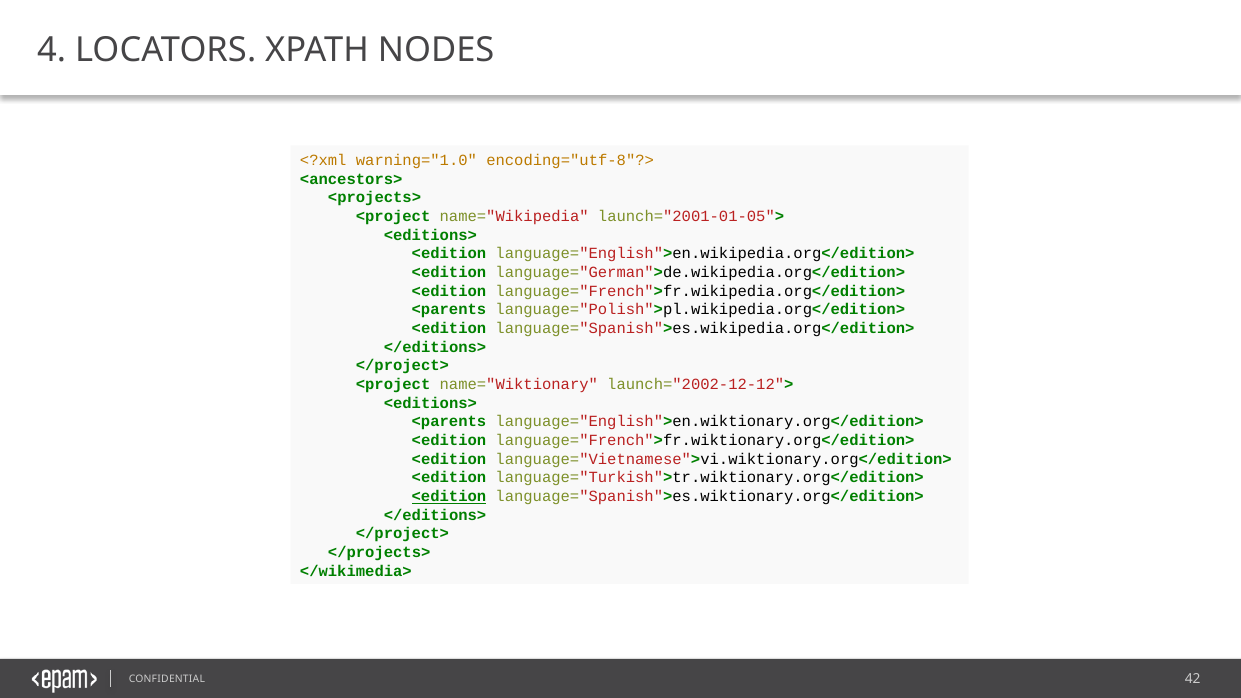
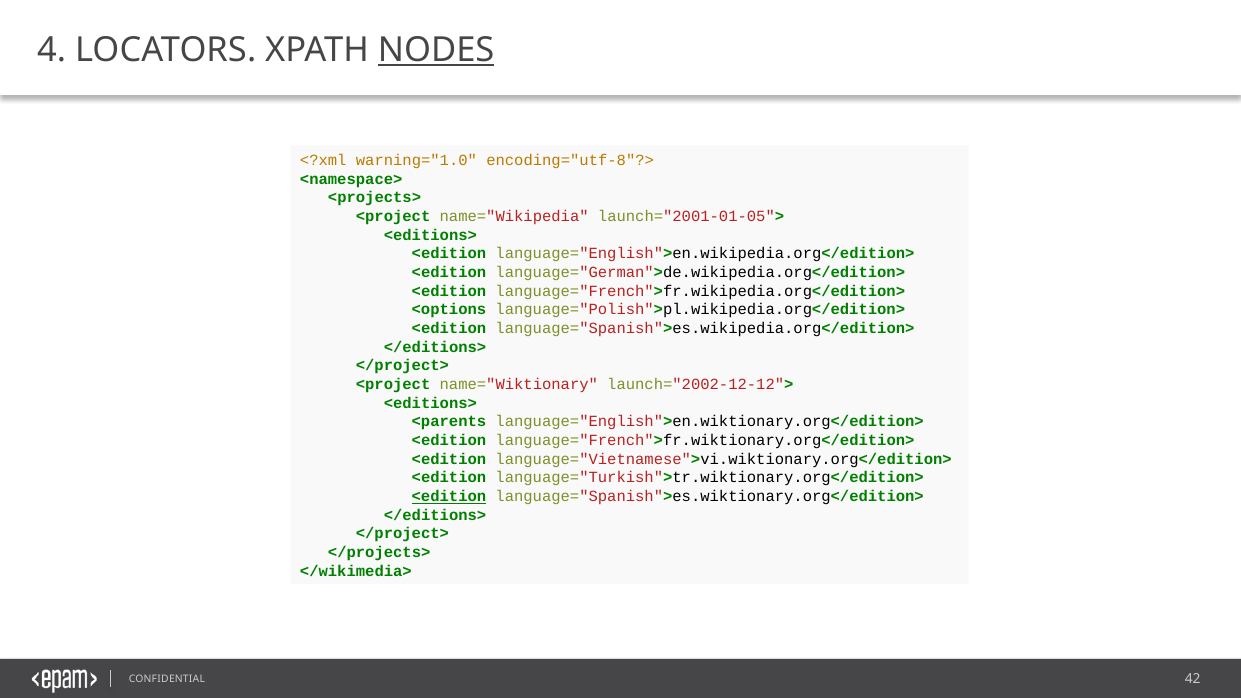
NODES underline: none -> present
<ancestors>: <ancestors> -> <namespace>
<parents at (449, 310): <parents -> <options
